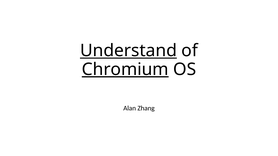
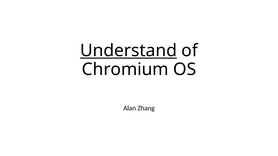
Chromium underline: present -> none
